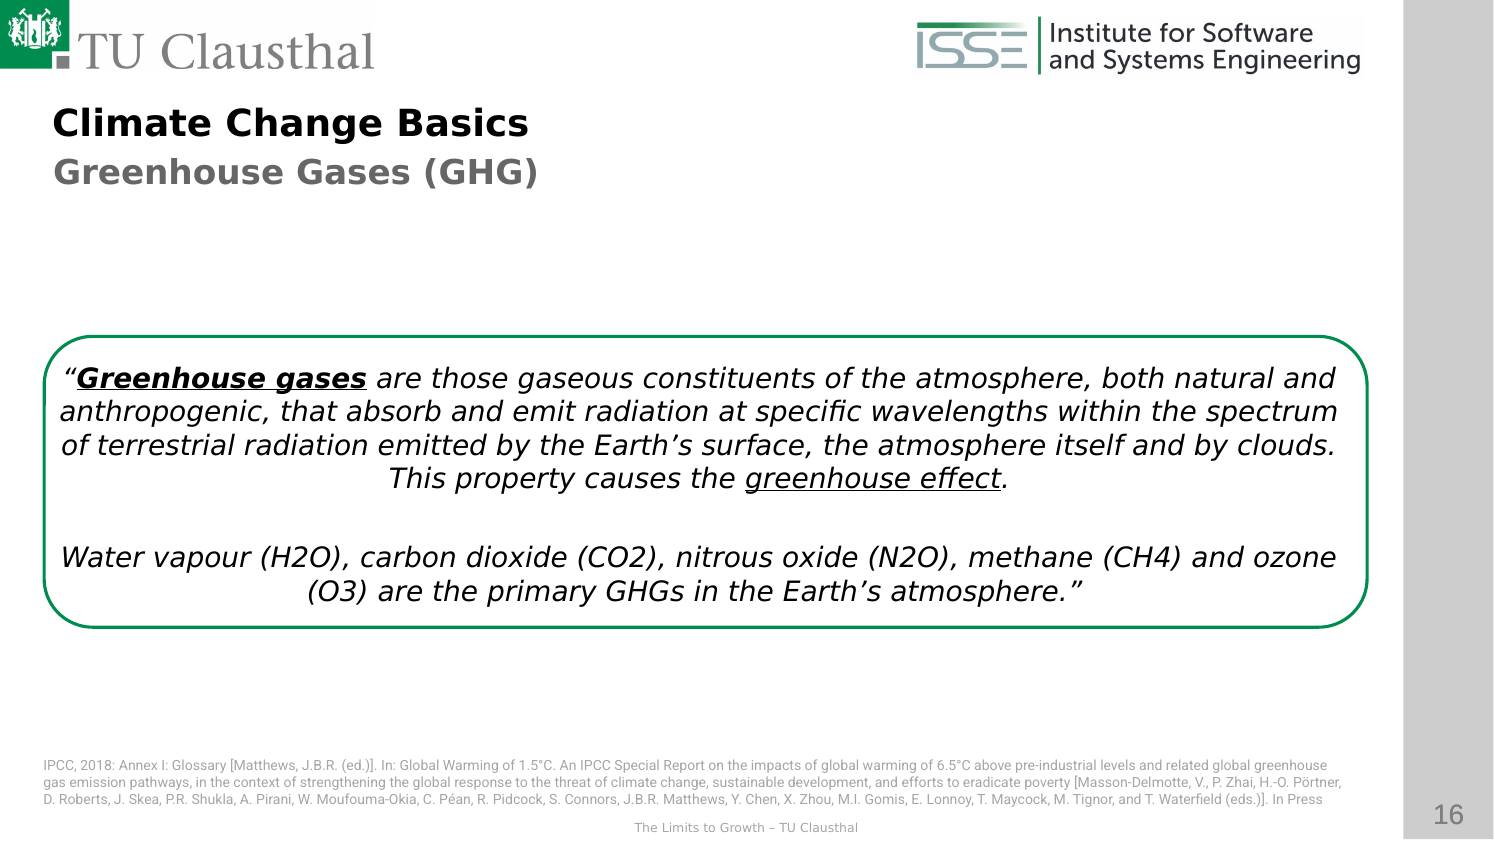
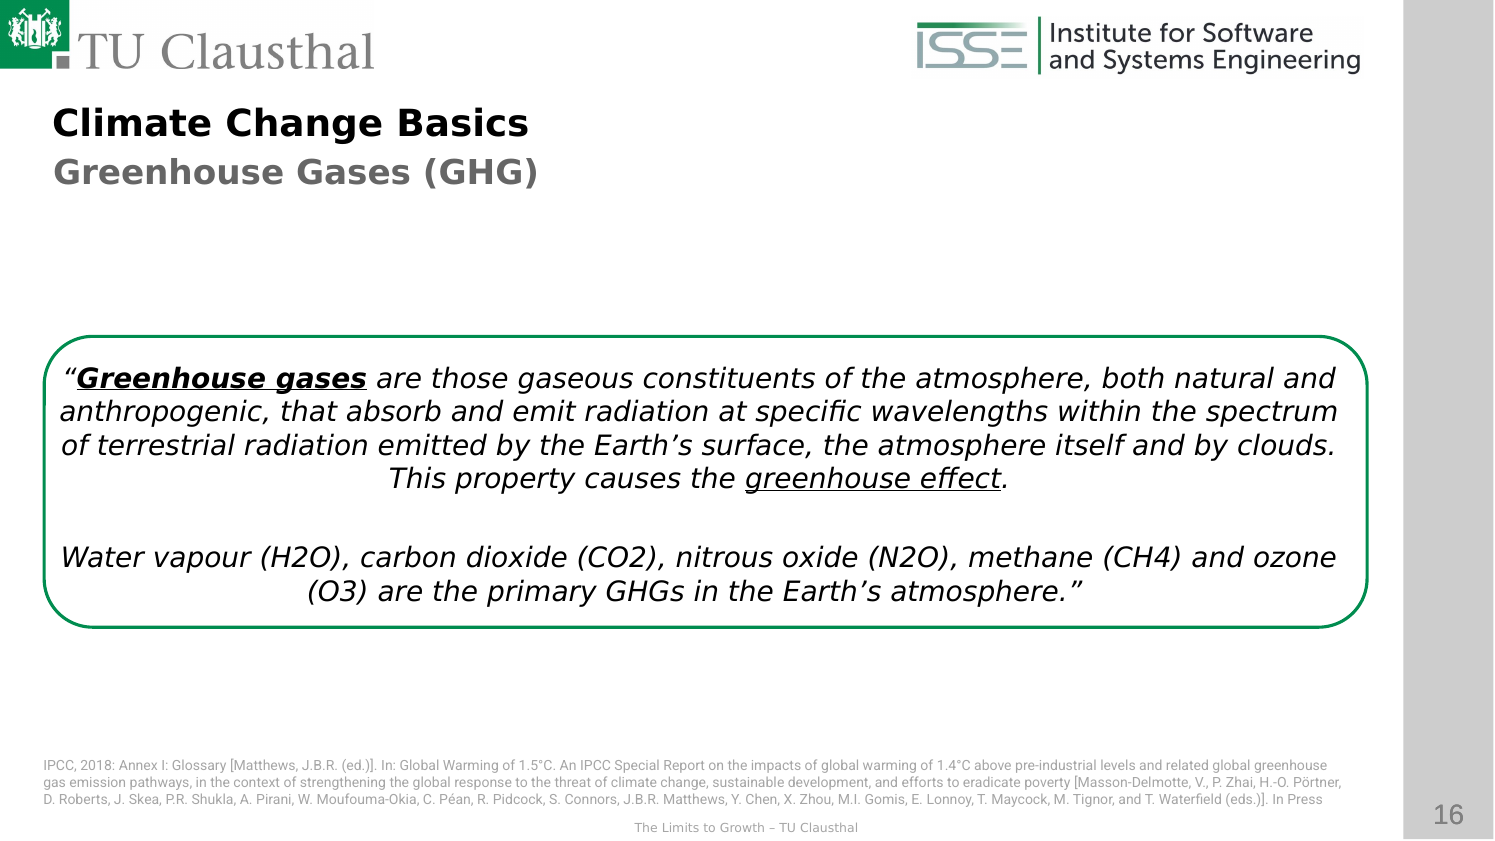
6.5°C: 6.5°C -> 1.4°C
